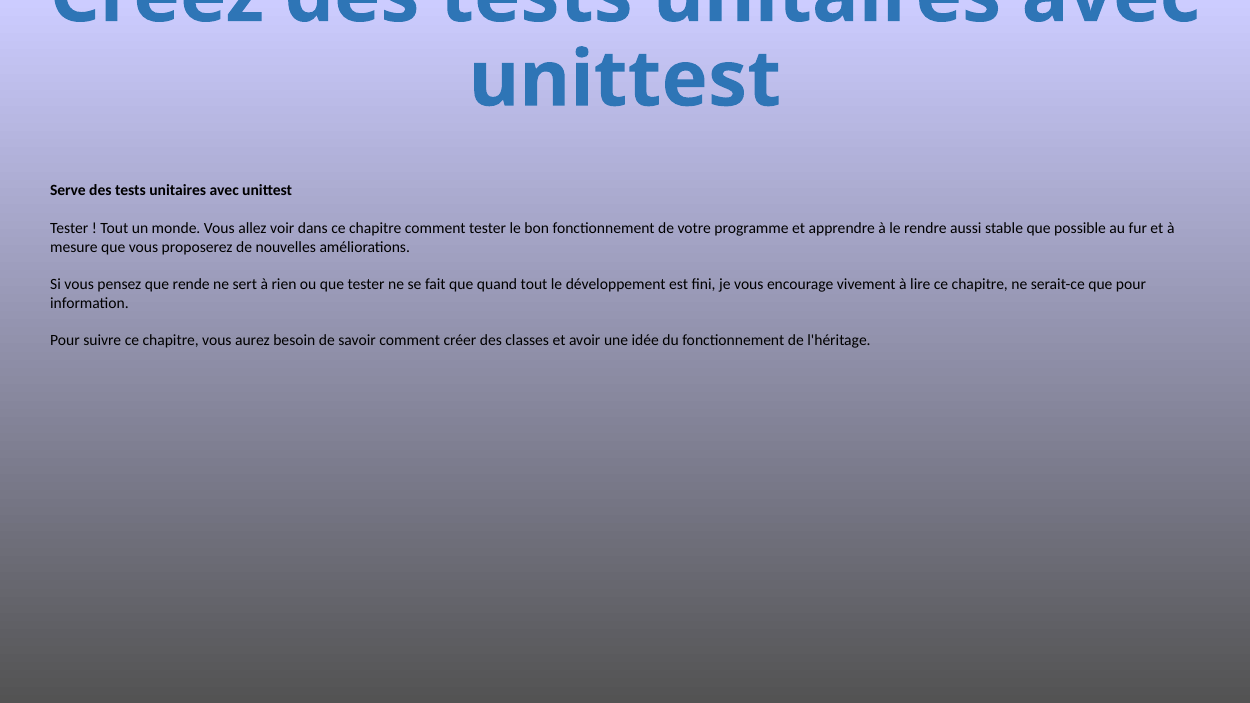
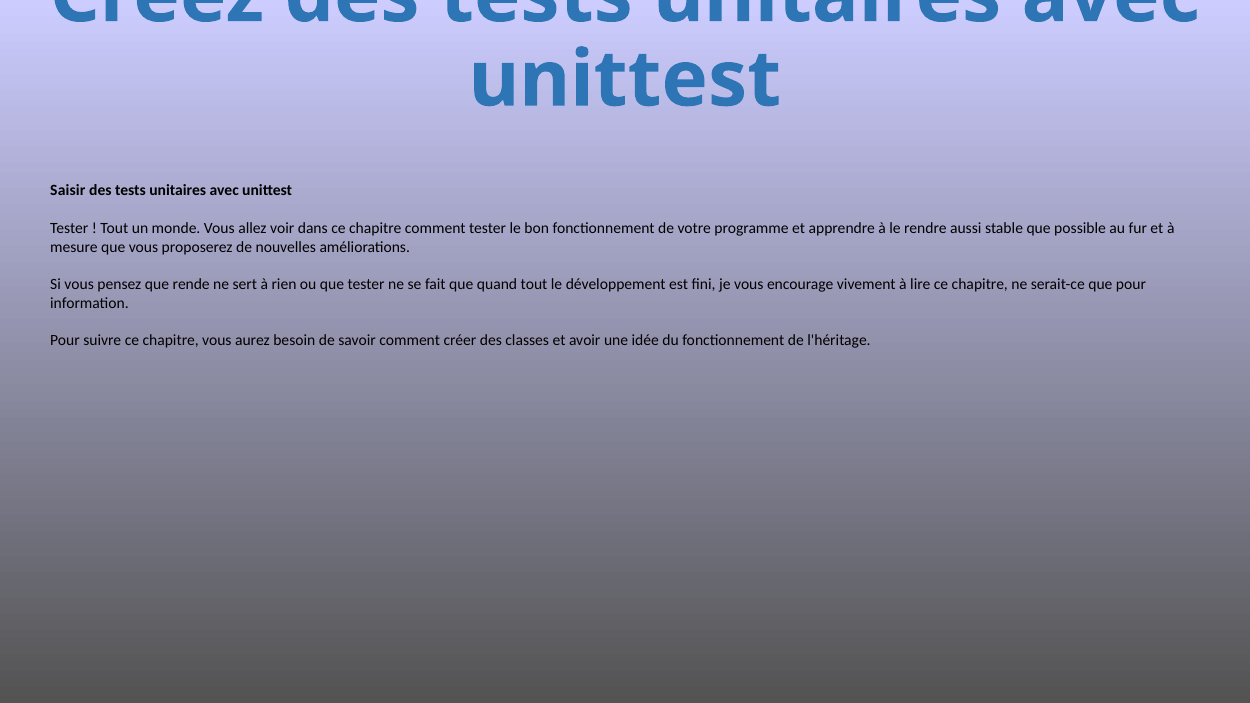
Serve: Serve -> Saisir
